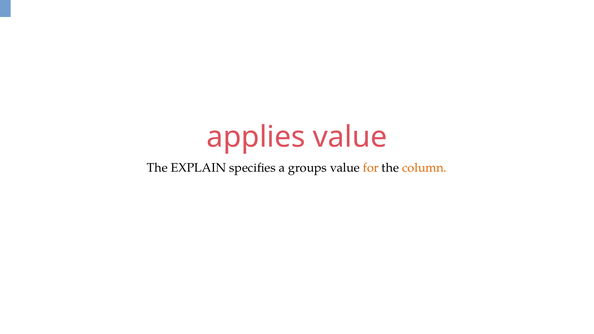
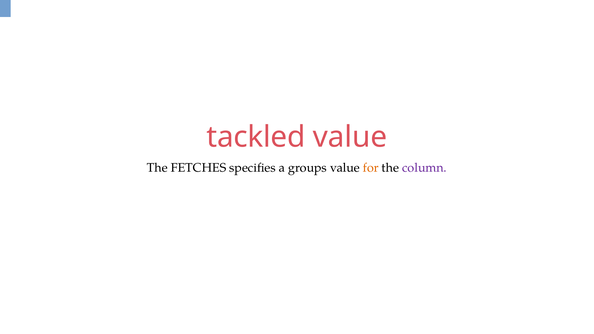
applies: applies -> tackled
EXPLAIN: EXPLAIN -> FETCHES
column colour: orange -> purple
